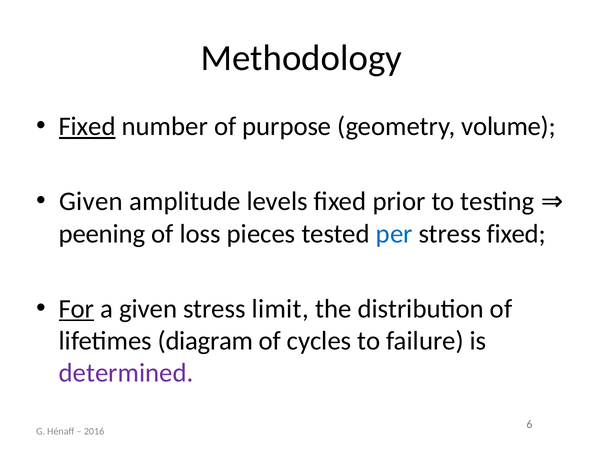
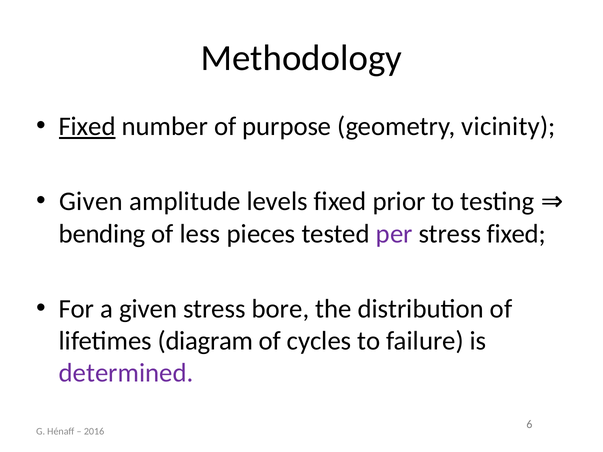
volume: volume -> vicinity
peening: peening -> bending
loss: loss -> less
per colour: blue -> purple
For underline: present -> none
limit: limit -> bore
